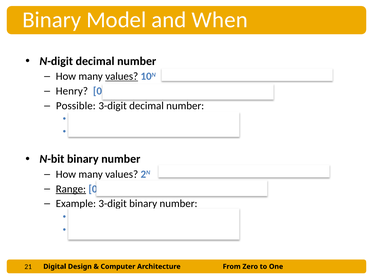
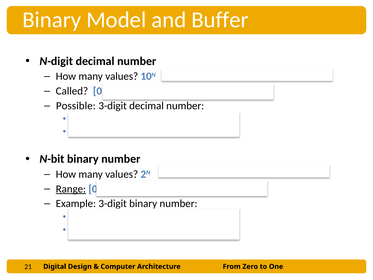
When: When -> Buffer
values at (122, 76) underline: present -> none
Henry: Henry -> Called
